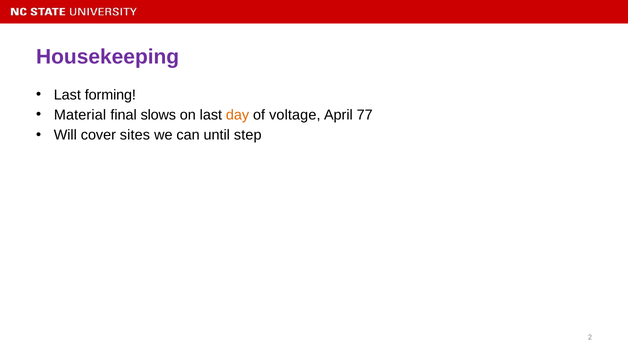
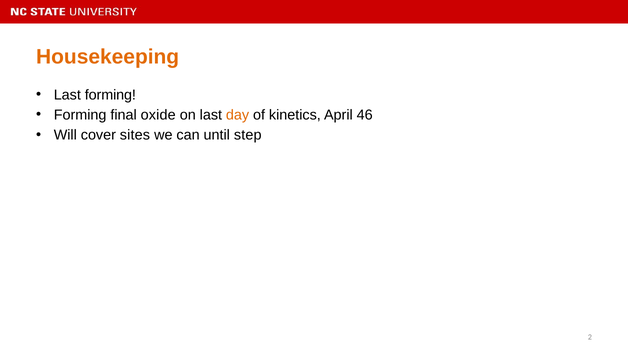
Housekeeping colour: purple -> orange
Material at (80, 115): Material -> Forming
slows: slows -> oxide
voltage: voltage -> kinetics
77: 77 -> 46
